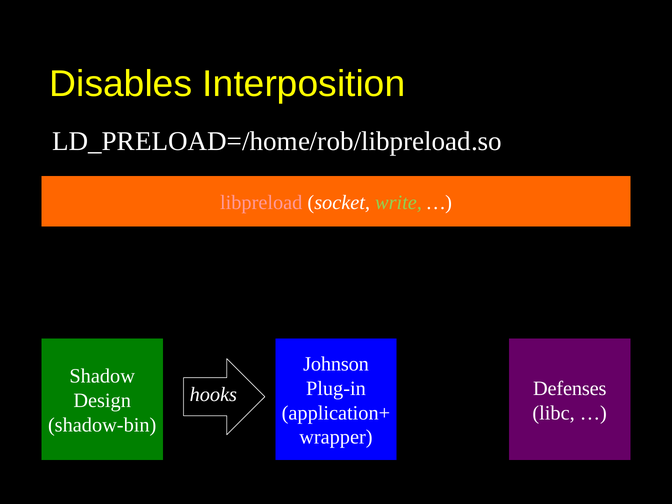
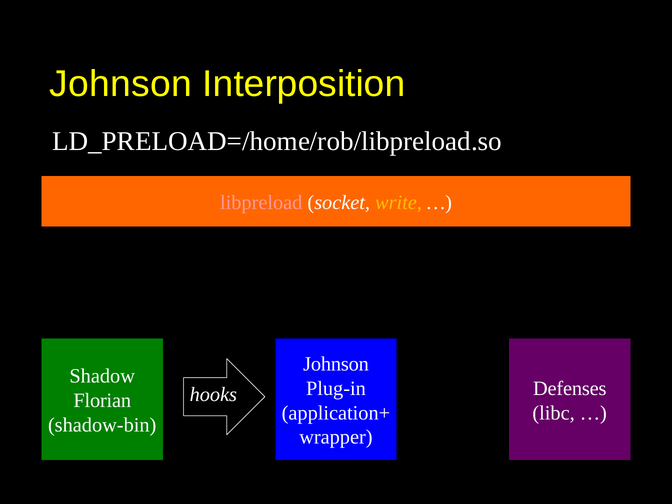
Disables at (121, 84): Disables -> Johnson
write colour: light green -> yellow
Design: Design -> Florian
